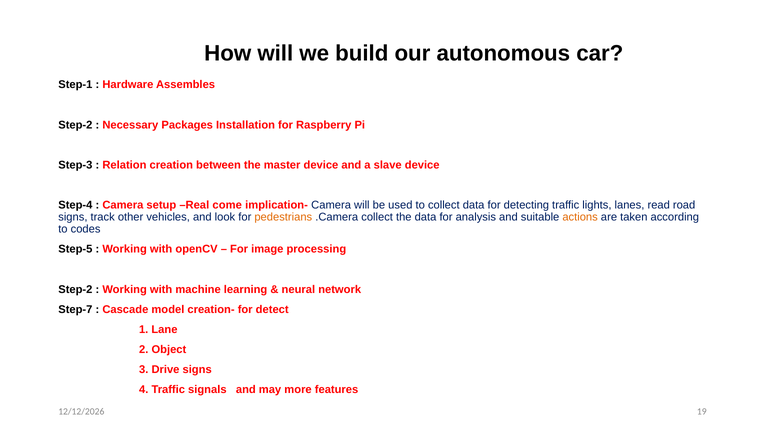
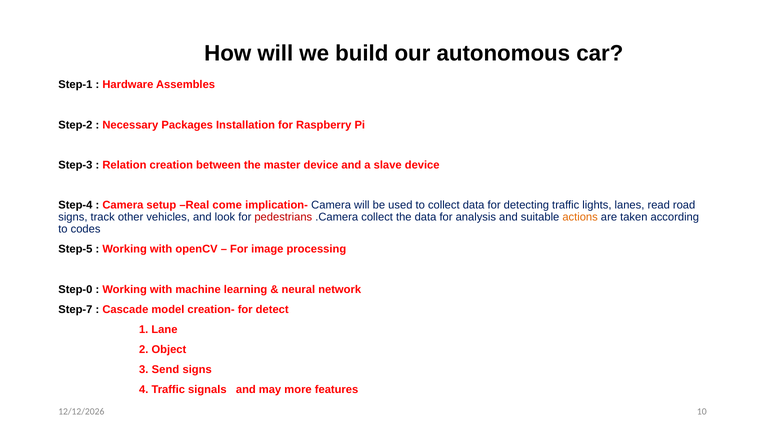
pedestrians colour: orange -> red
Step-2 at (75, 289): Step-2 -> Step-0
Drive: Drive -> Send
19: 19 -> 10
